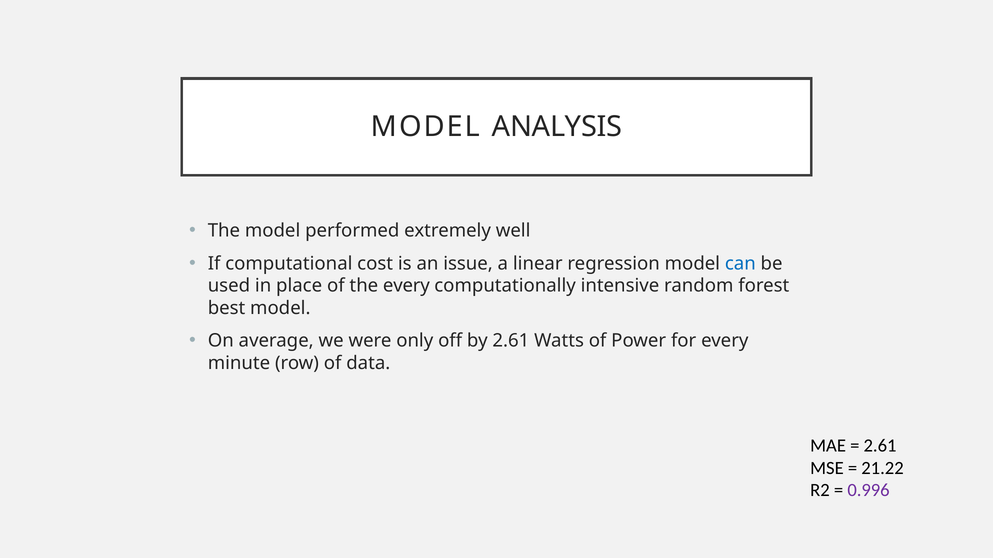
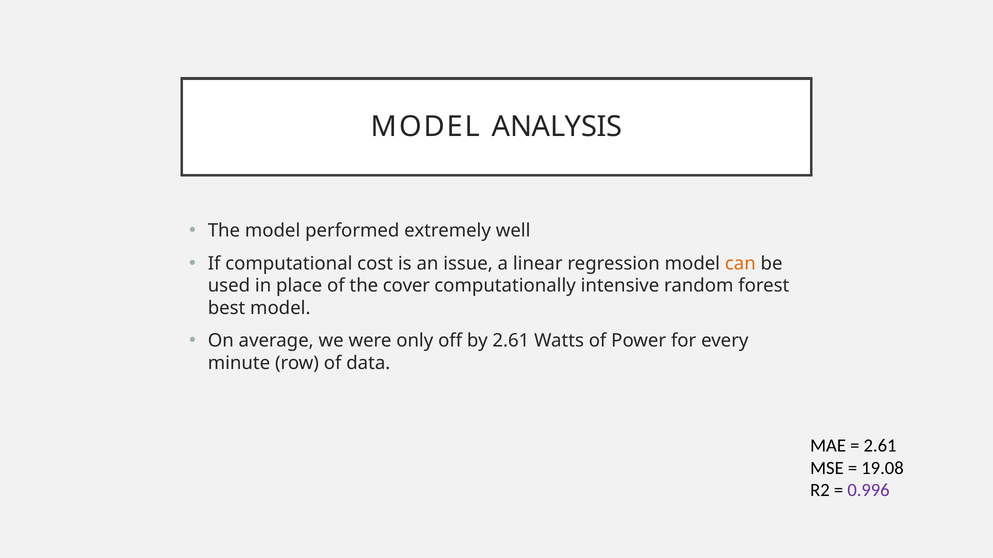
can colour: blue -> orange
the every: every -> cover
21.22: 21.22 -> 19.08
